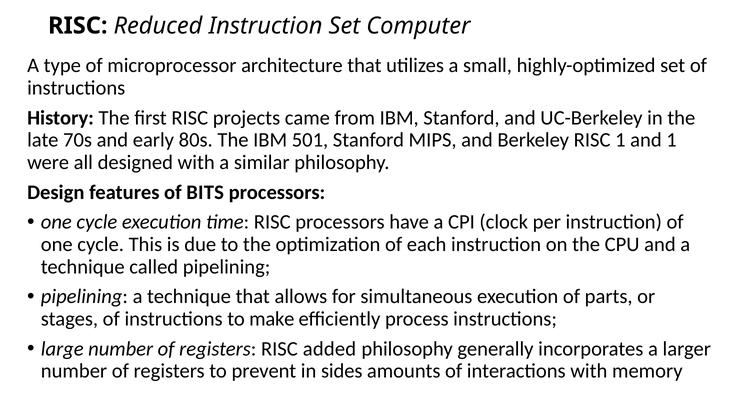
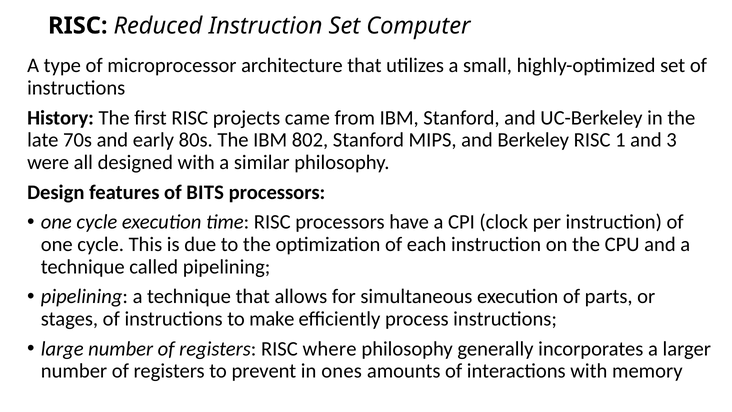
501: 501 -> 802
and 1: 1 -> 3
added: added -> where
sides: sides -> ones
